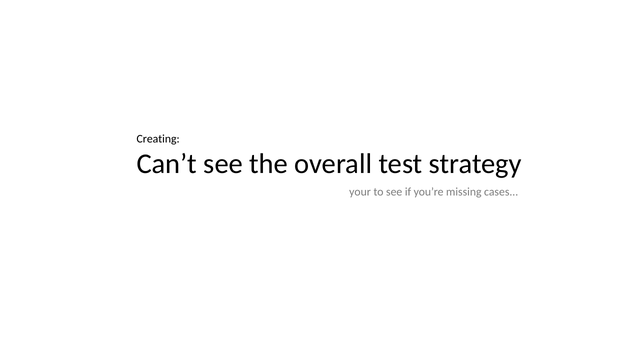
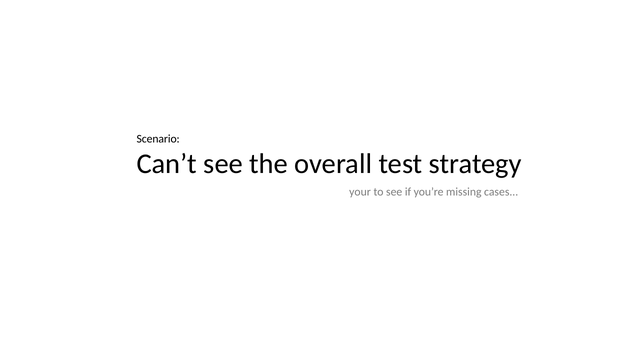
Creating: Creating -> Scenario
